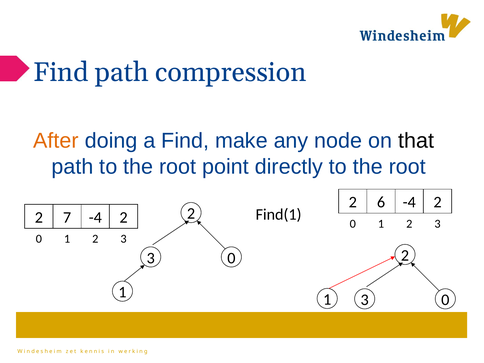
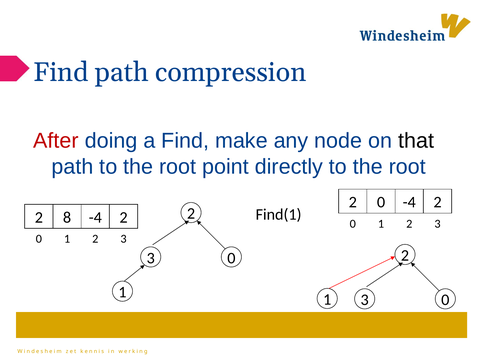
After colour: orange -> red
6 at (381, 202): 6 -> 0
7: 7 -> 8
